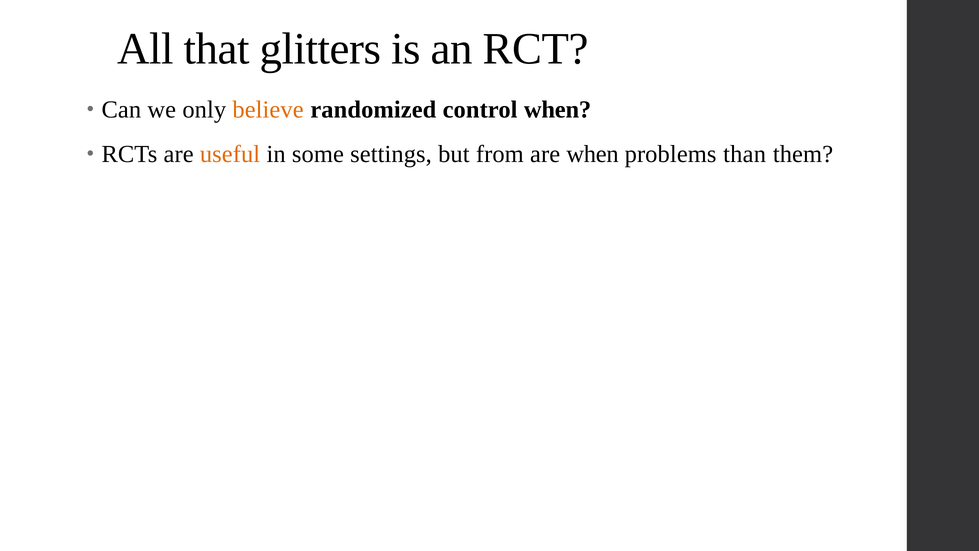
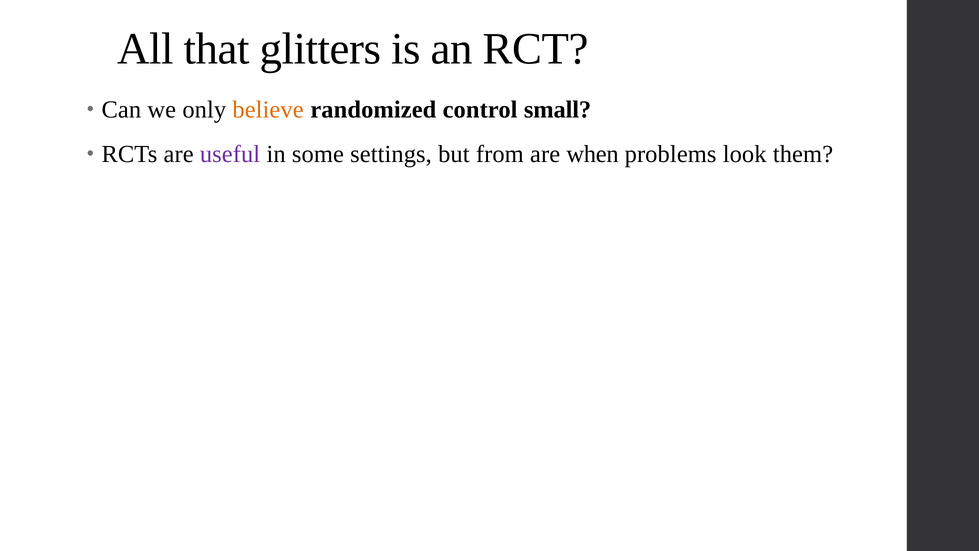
control when: when -> small
useful colour: orange -> purple
than: than -> look
